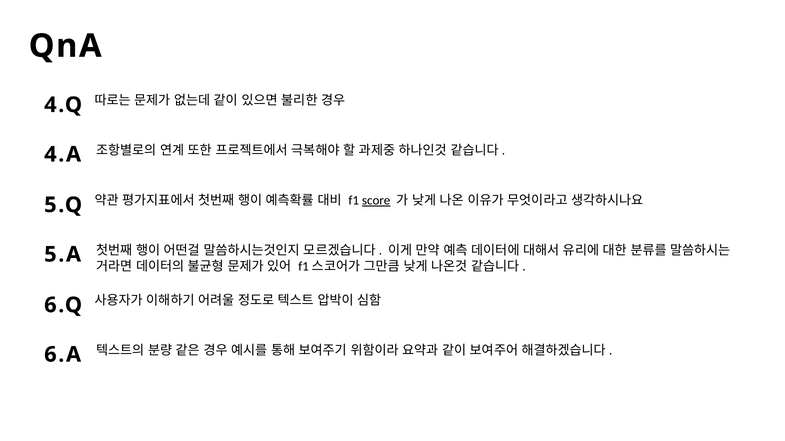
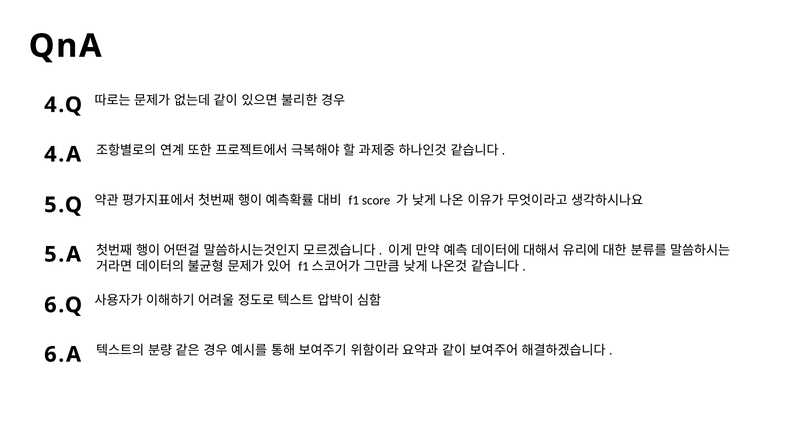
score underline: present -> none
